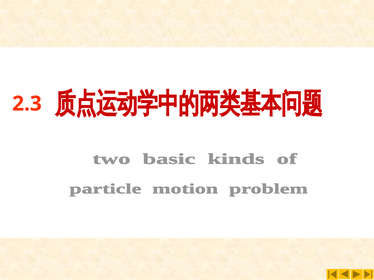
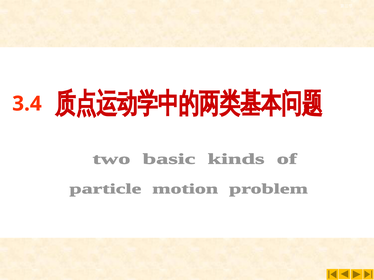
2.3: 2.3 -> 3.4
